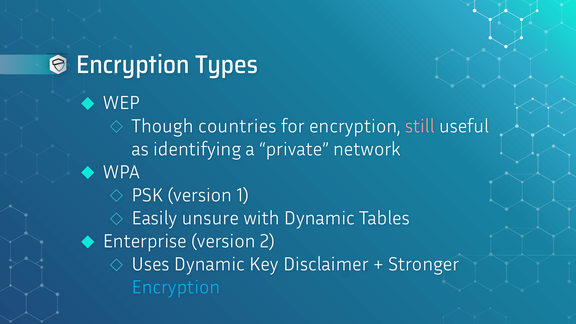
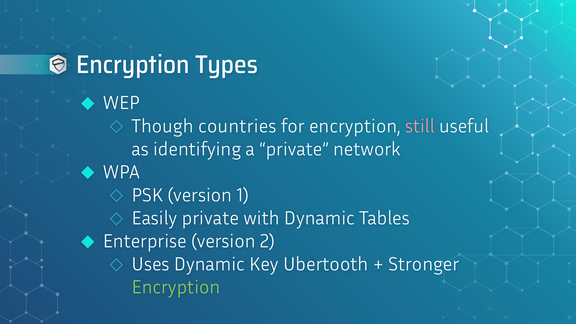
Easily unsure: unsure -> private
Disclaimer: Disclaimer -> Ubertooth
Encryption at (176, 287) colour: light blue -> light green
